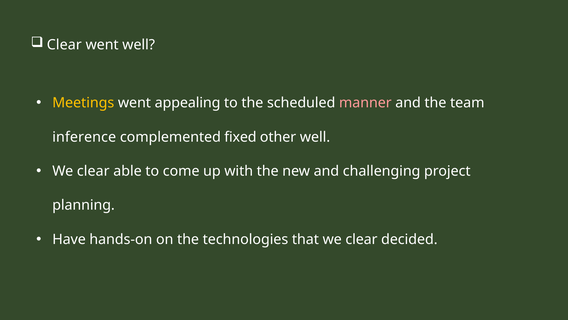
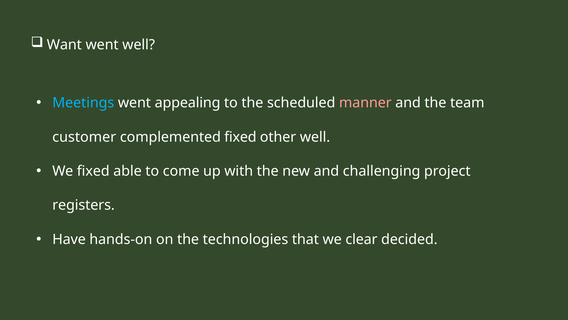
Clear at (64, 45): Clear -> Want
Meetings colour: yellow -> light blue
inference: inference -> customer
clear at (93, 171): clear -> fixed
planning: planning -> registers
